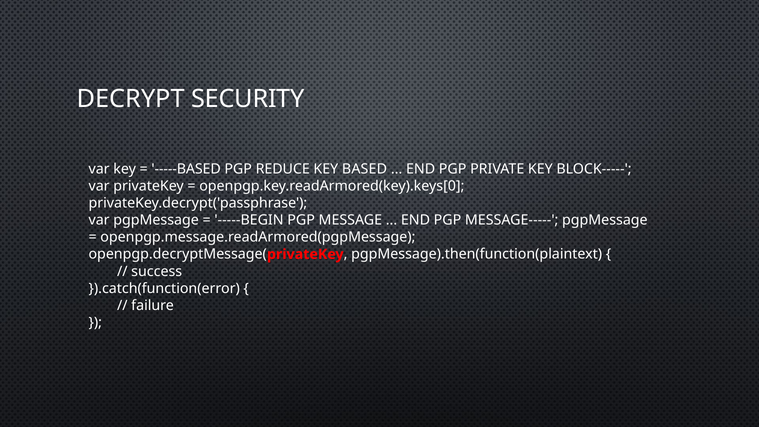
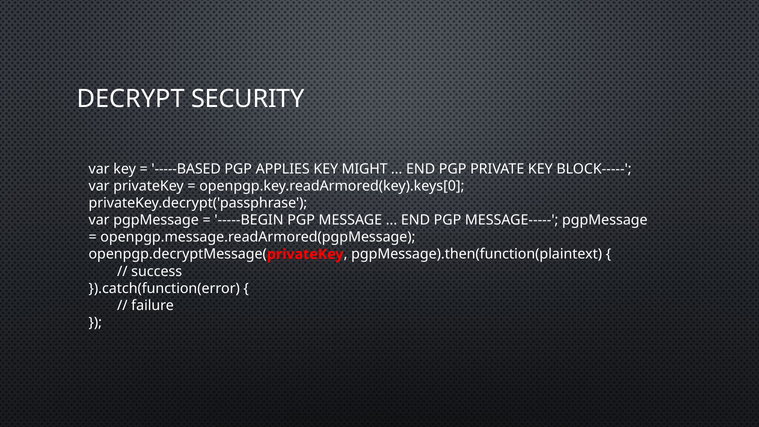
REDUCE: REDUCE -> APPLIES
BASED: BASED -> MIGHT
